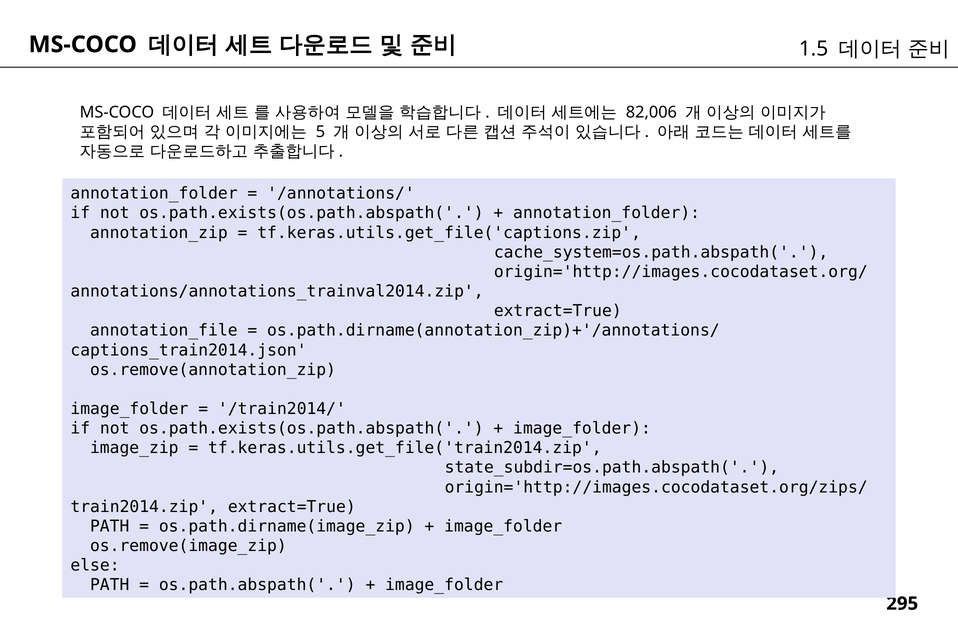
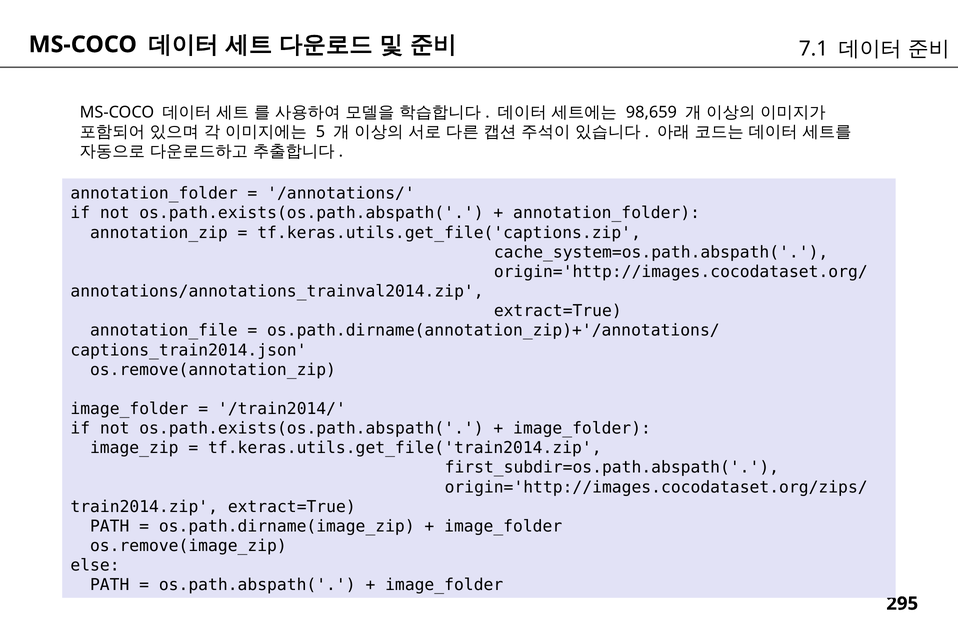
1.5: 1.5 -> 7.1
82,006: 82,006 -> 98,659
state_subdir=os.path.abspath(: state_subdir=os.path.abspath( -> first_subdir=os.path.abspath(
